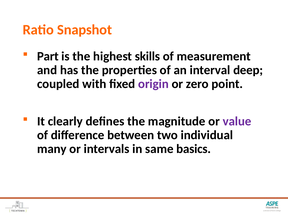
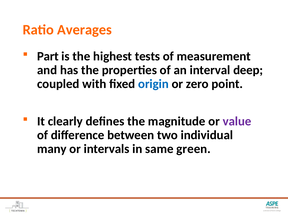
Snapshot: Snapshot -> Averages
skills: skills -> tests
origin colour: purple -> blue
basics: basics -> green
